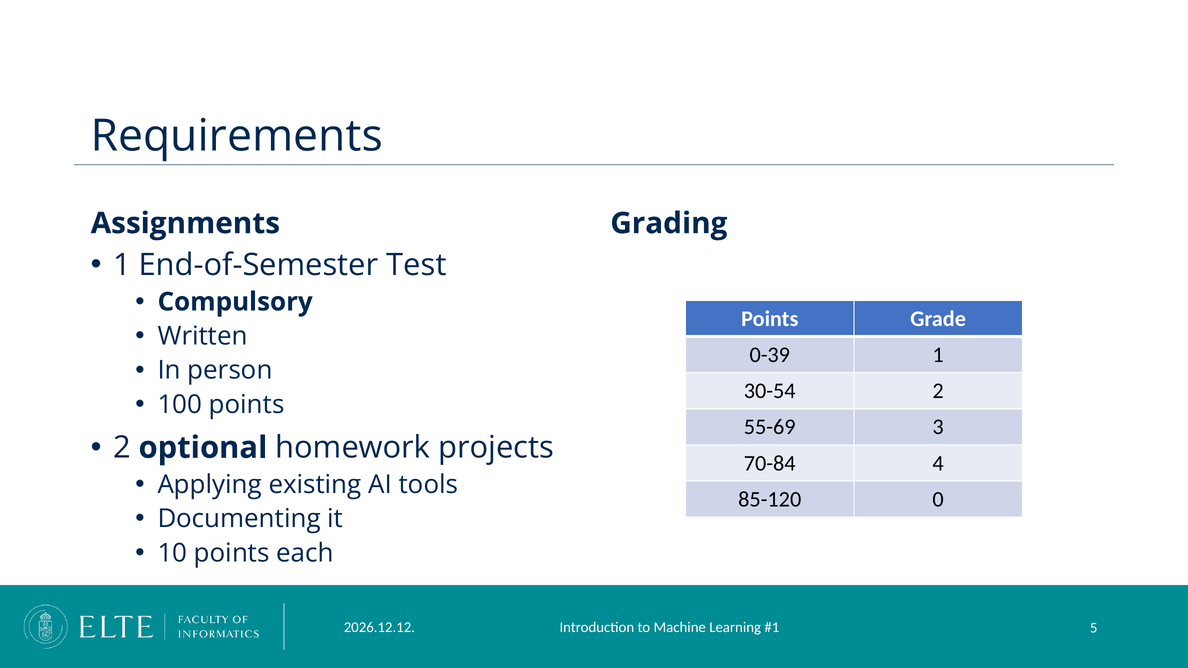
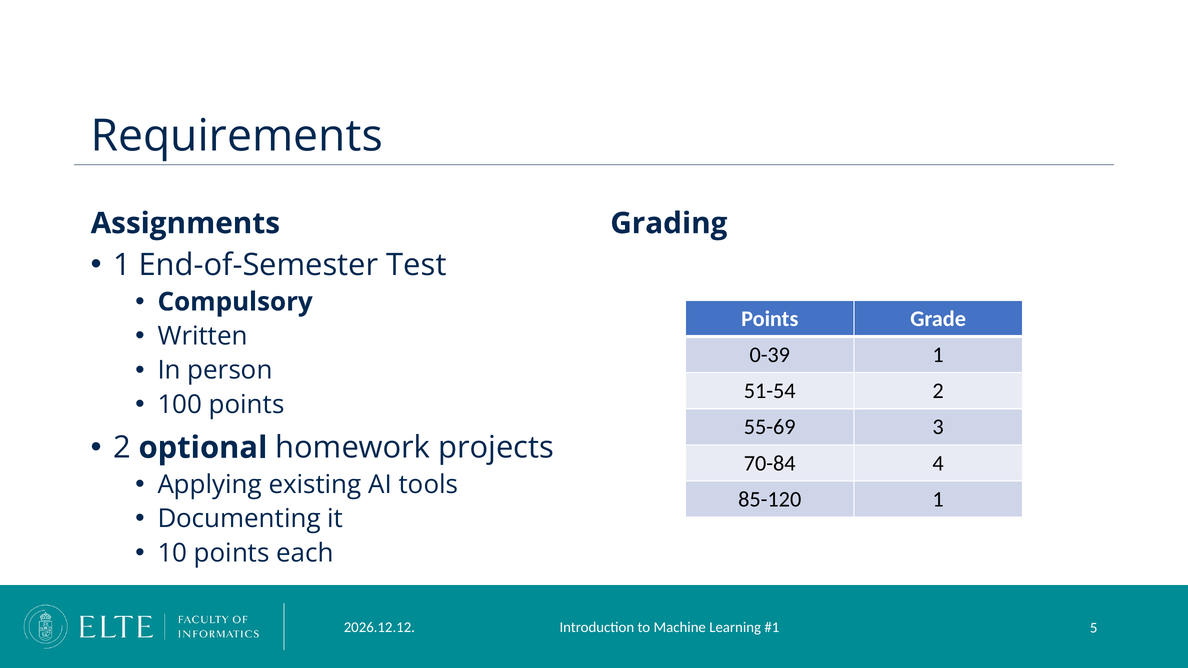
30-54: 30-54 -> 51-54
85-120 0: 0 -> 1
